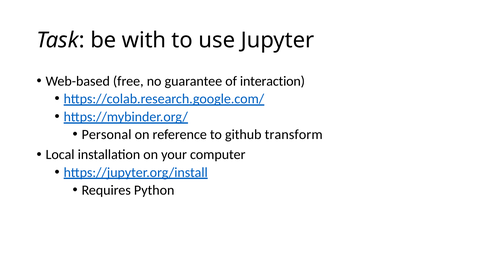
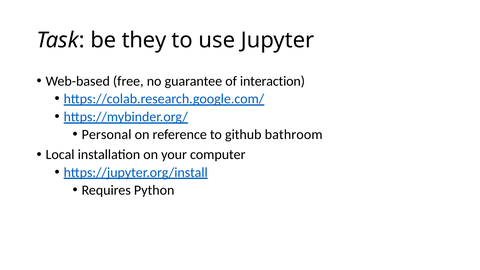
with: with -> they
transform: transform -> bathroom
